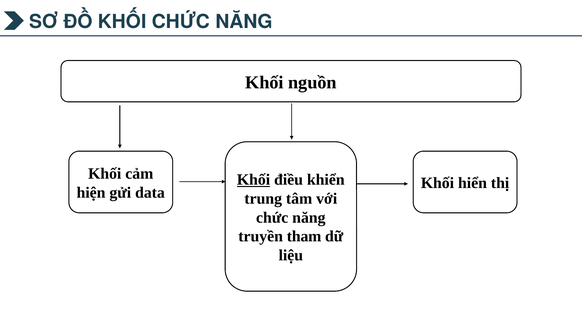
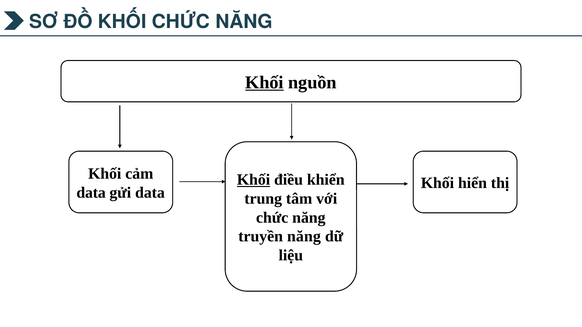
Khối at (264, 83) underline: none -> present
hiện at (91, 193): hiện -> data
truyền tham: tham -> năng
